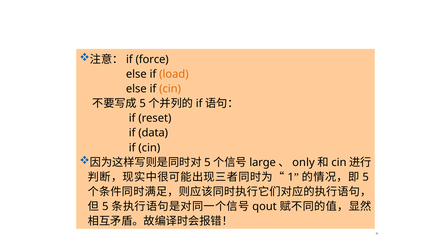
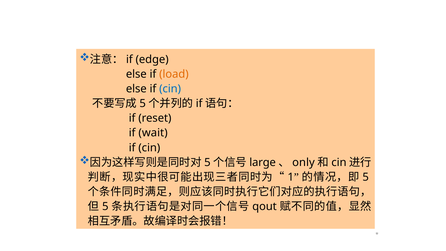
force: force -> edge
cin at (170, 89) colour: orange -> blue
data: data -> wait
